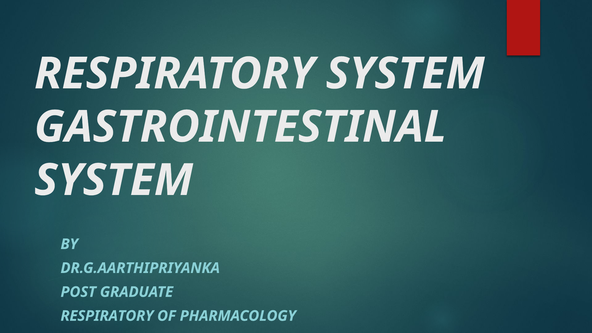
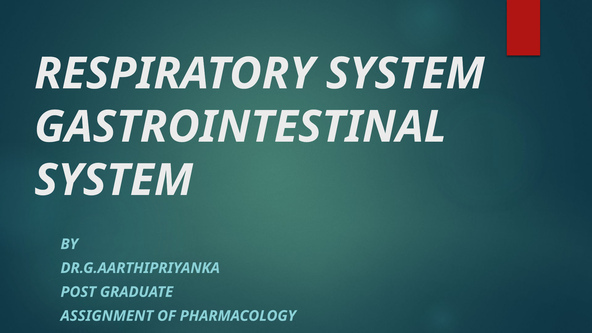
RESPIRATORY at (107, 316): RESPIRATORY -> ASSIGNMENT
